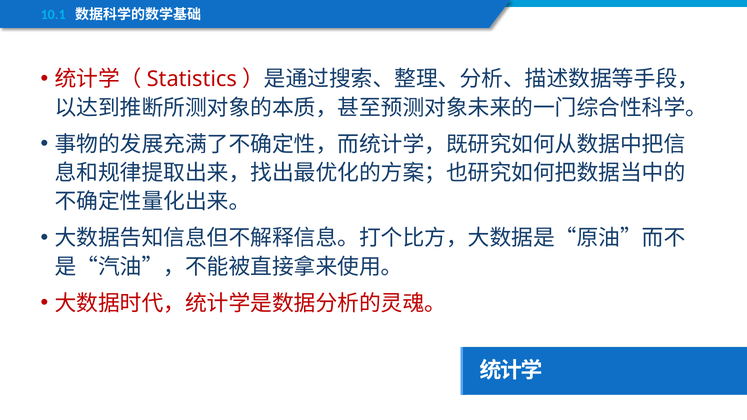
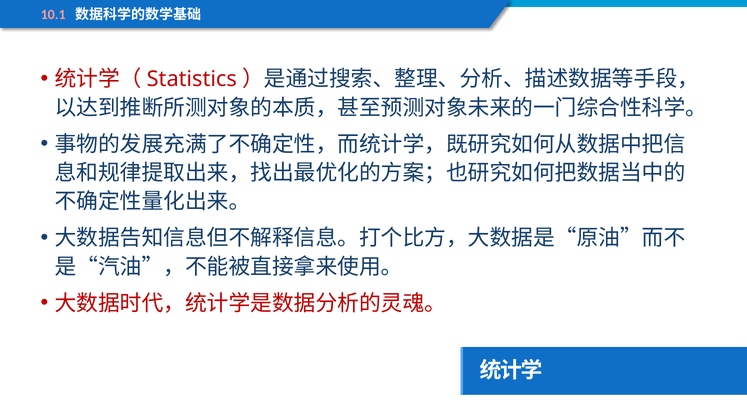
10.1 colour: light blue -> pink
